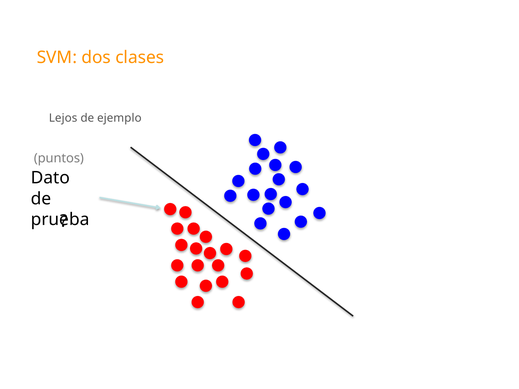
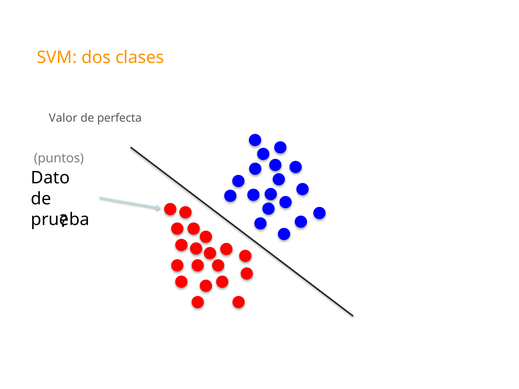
Lejos: Lejos -> Valor
ejemplo: ejemplo -> perfecta
